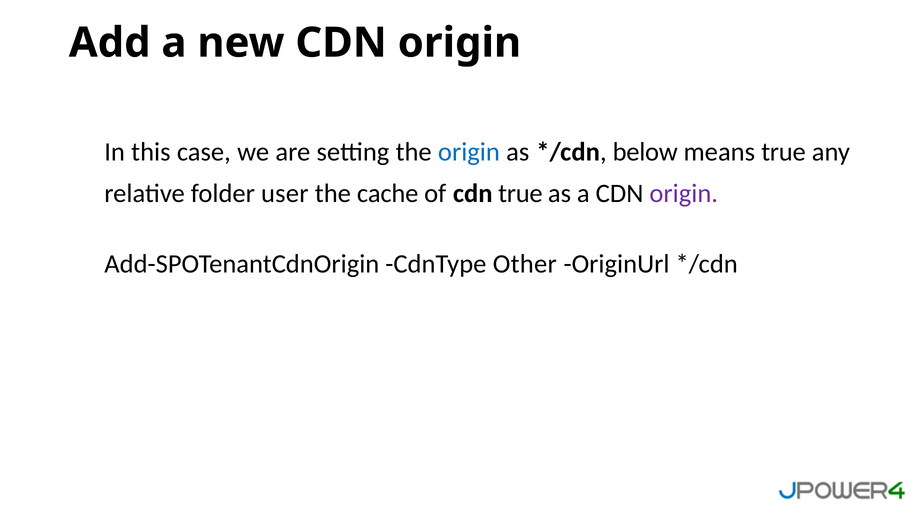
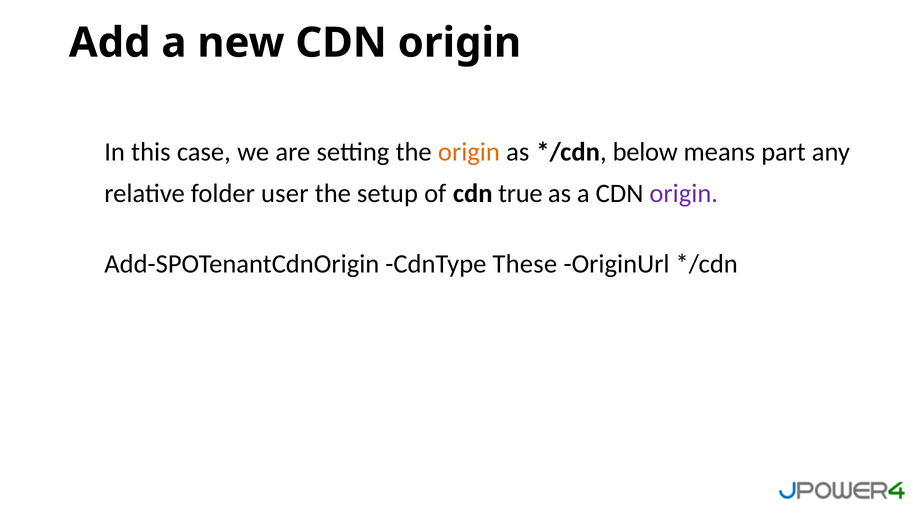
origin at (469, 152) colour: blue -> orange
means true: true -> part
cache: cache -> setup
Other: Other -> These
